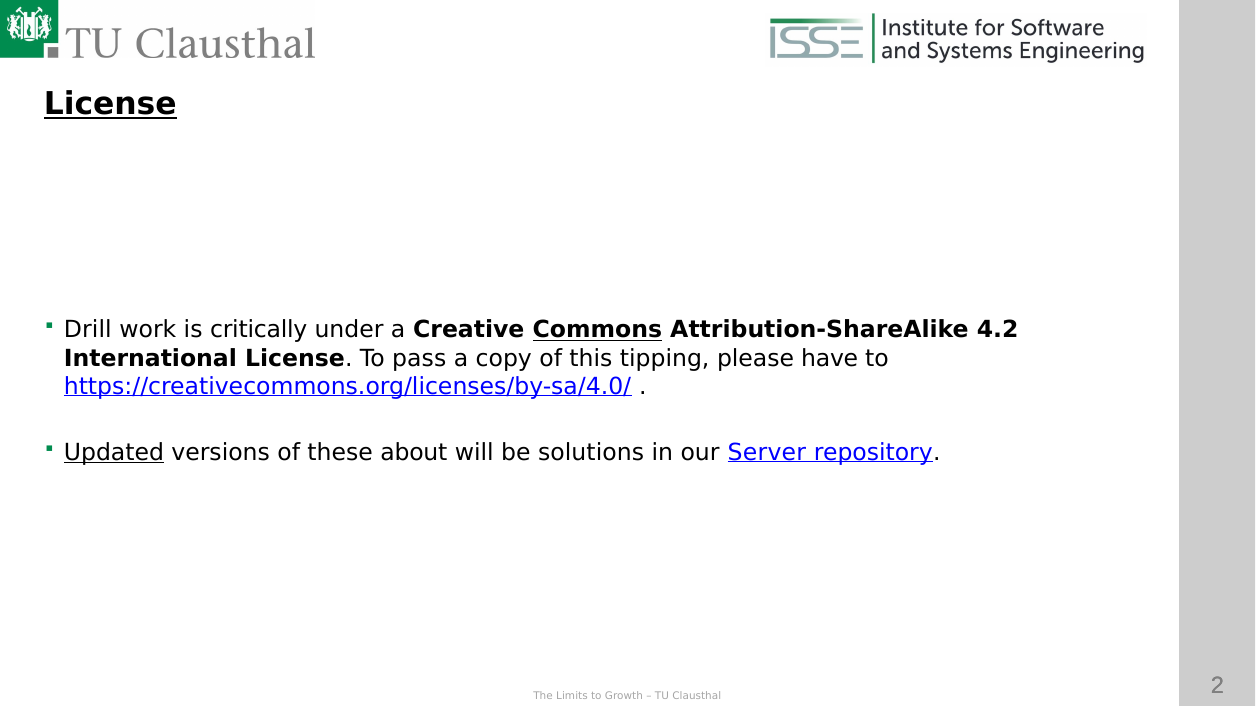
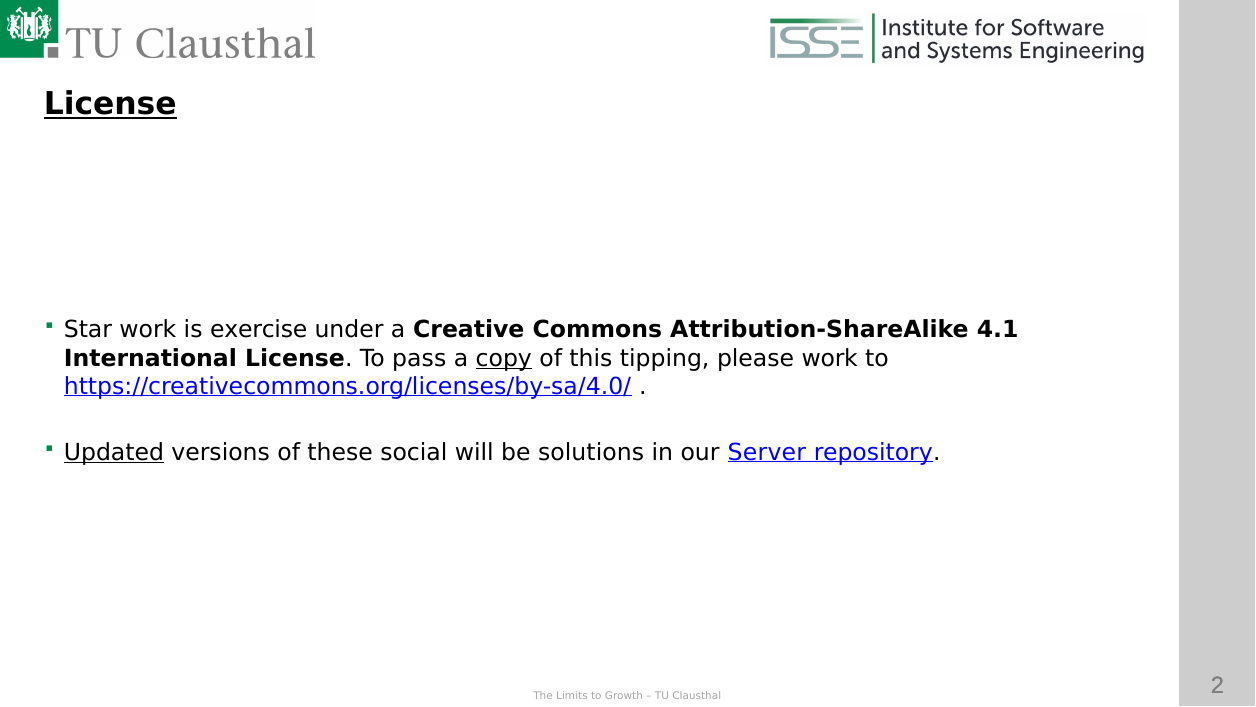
Drill: Drill -> Star
critically: critically -> exercise
Commons underline: present -> none
4.2: 4.2 -> 4.1
copy underline: none -> present
please have: have -> work
about: about -> social
